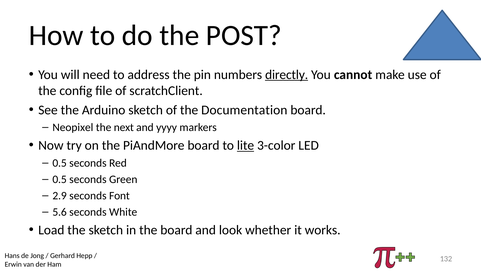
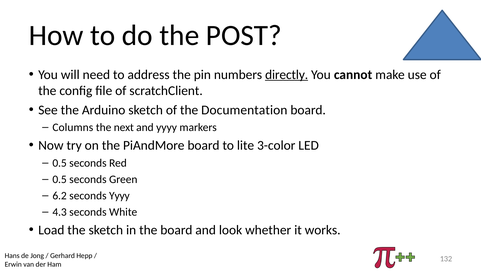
Neopixel: Neopixel -> Columns
lite underline: present -> none
2.9: 2.9 -> 6.2
seconds Font: Font -> Yyyy
5.6: 5.6 -> 4.3
